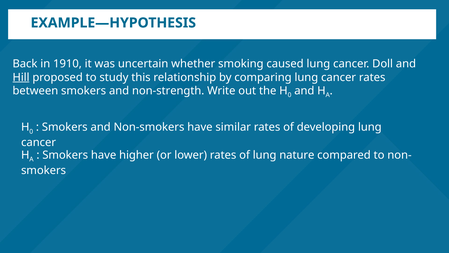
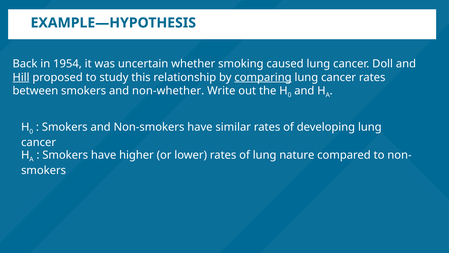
1910: 1910 -> 1954
comparing underline: none -> present
non-strength: non-strength -> non-whether
